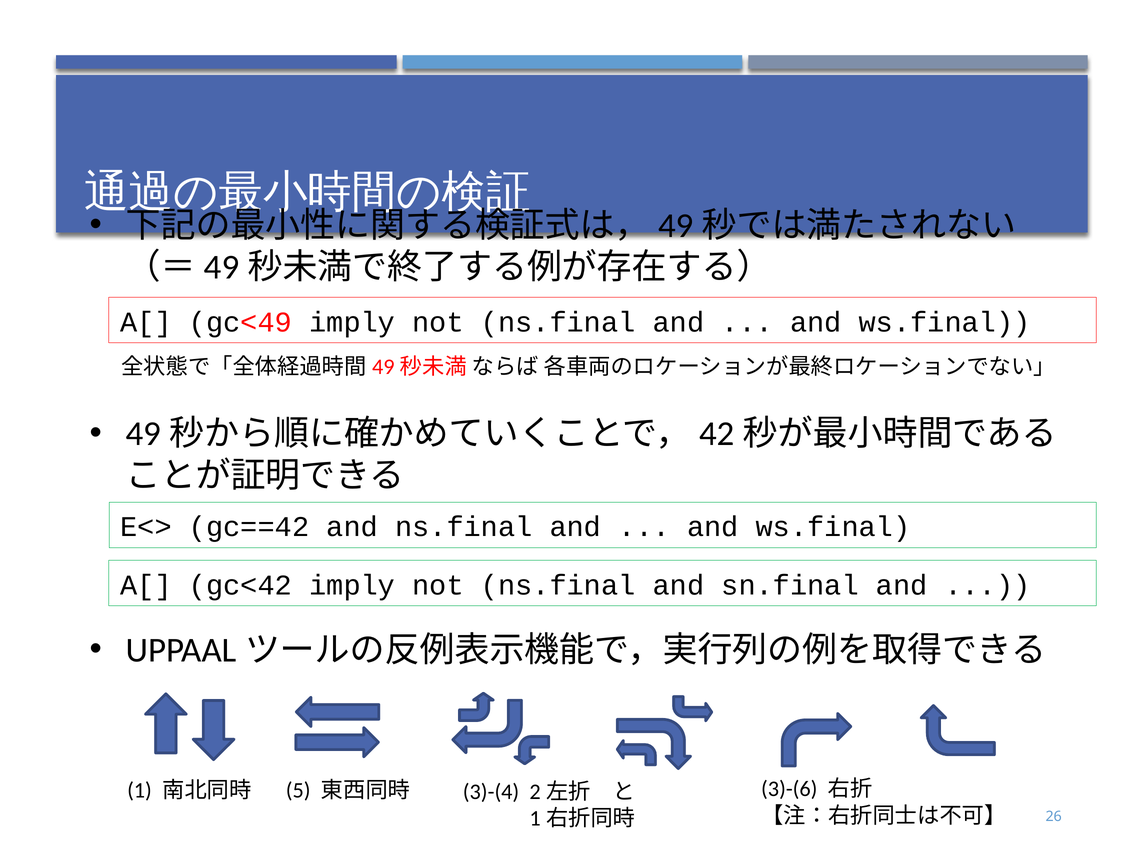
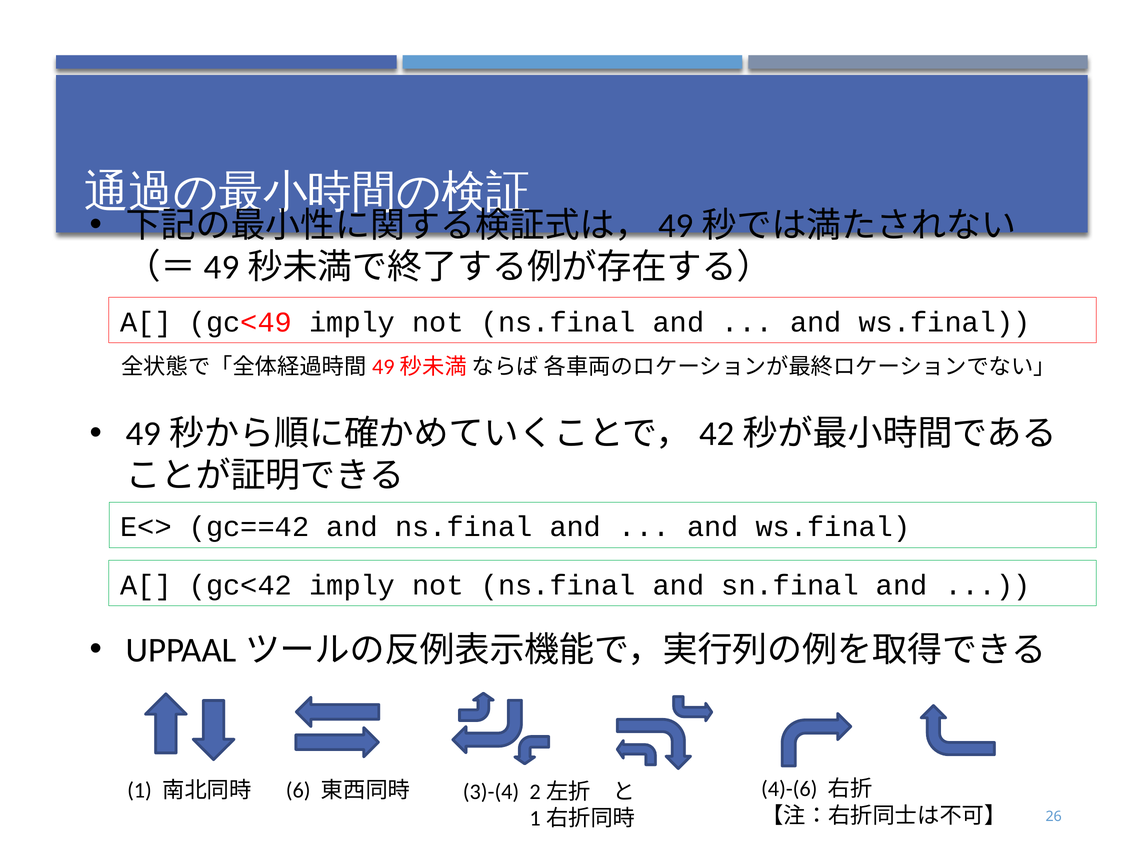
3)-(6: 3)-(6 -> 4)-(6
5: 5 -> 6
